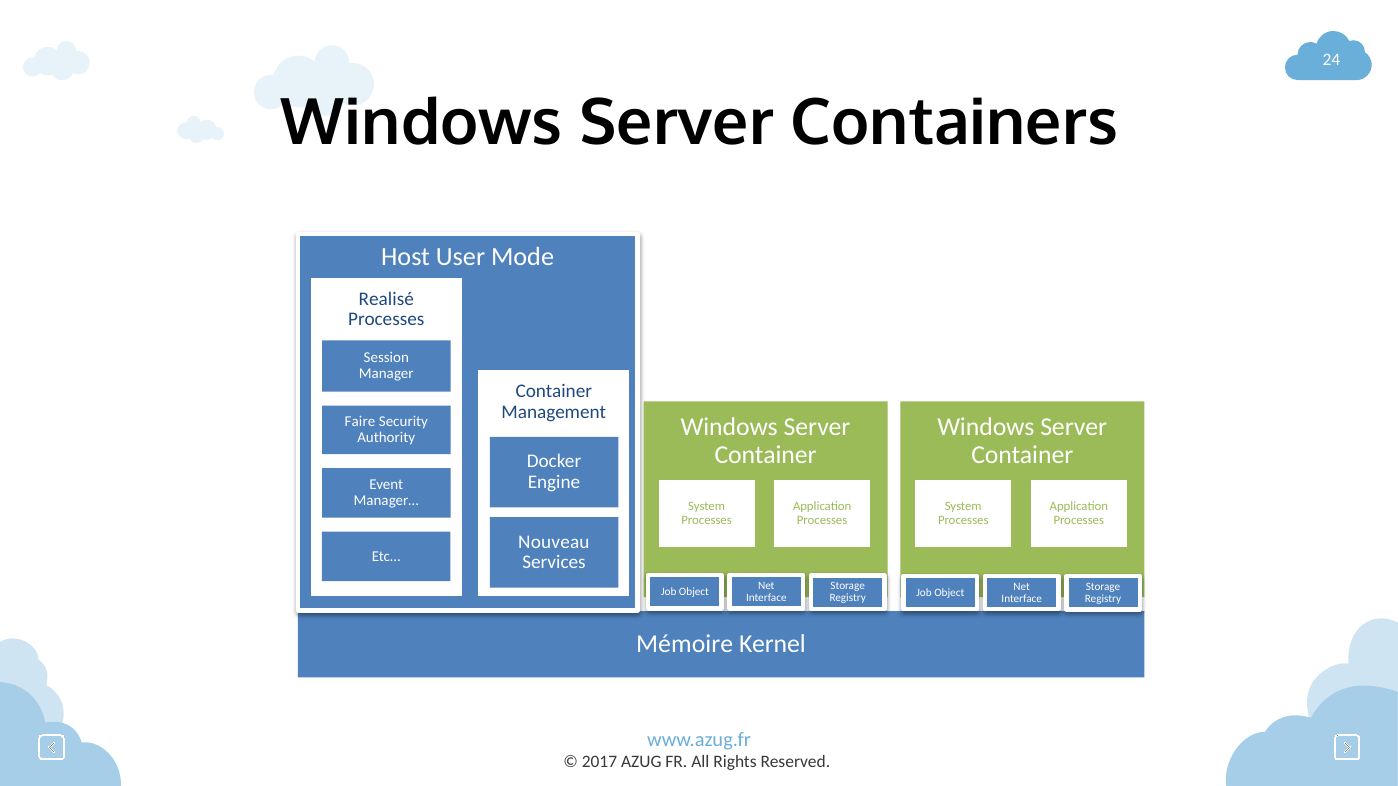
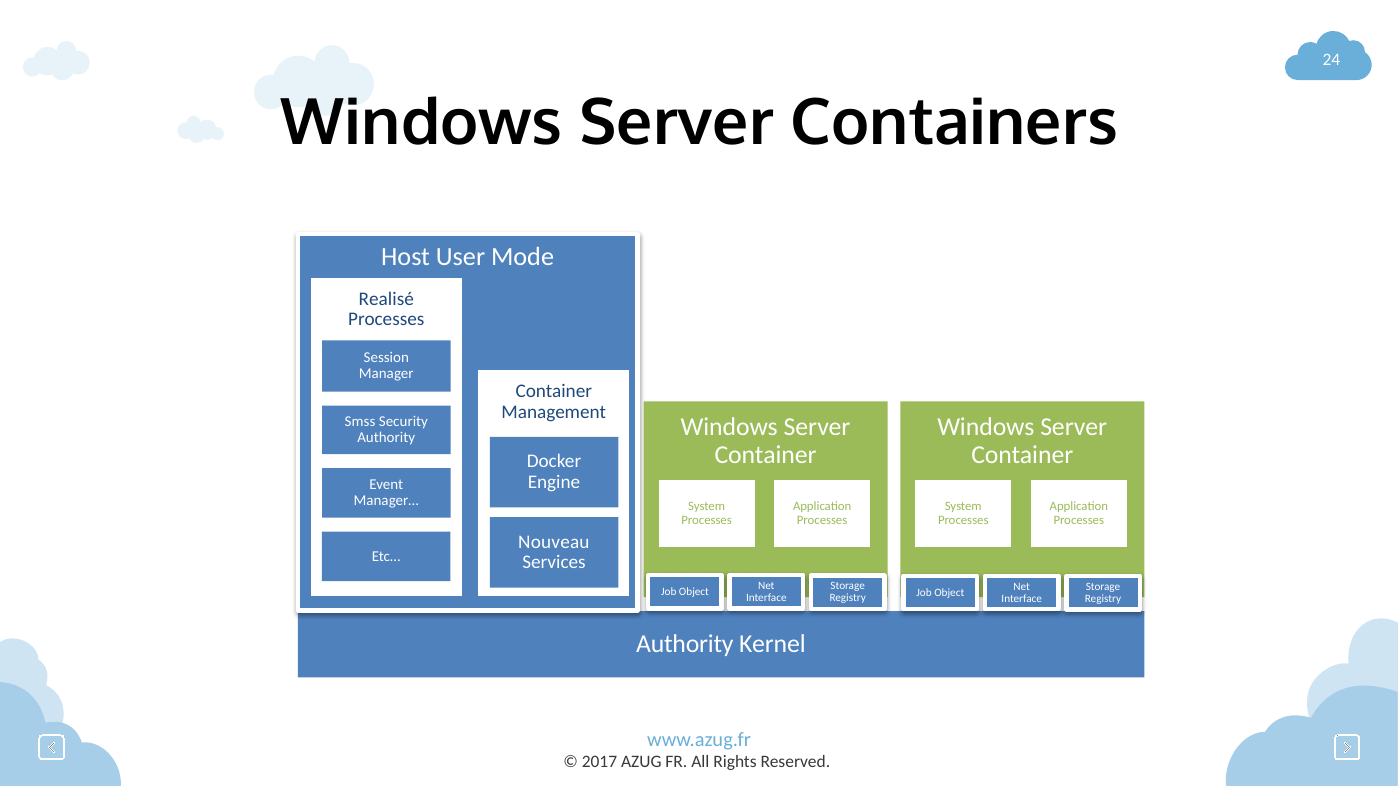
Faire: Faire -> Smss
Mémoire at (685, 644): Mémoire -> Authority
